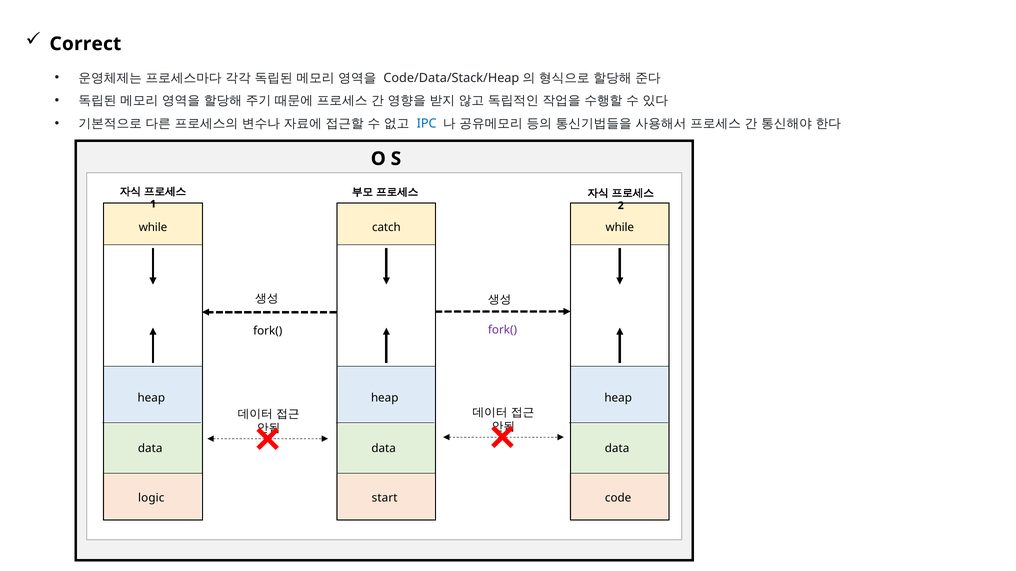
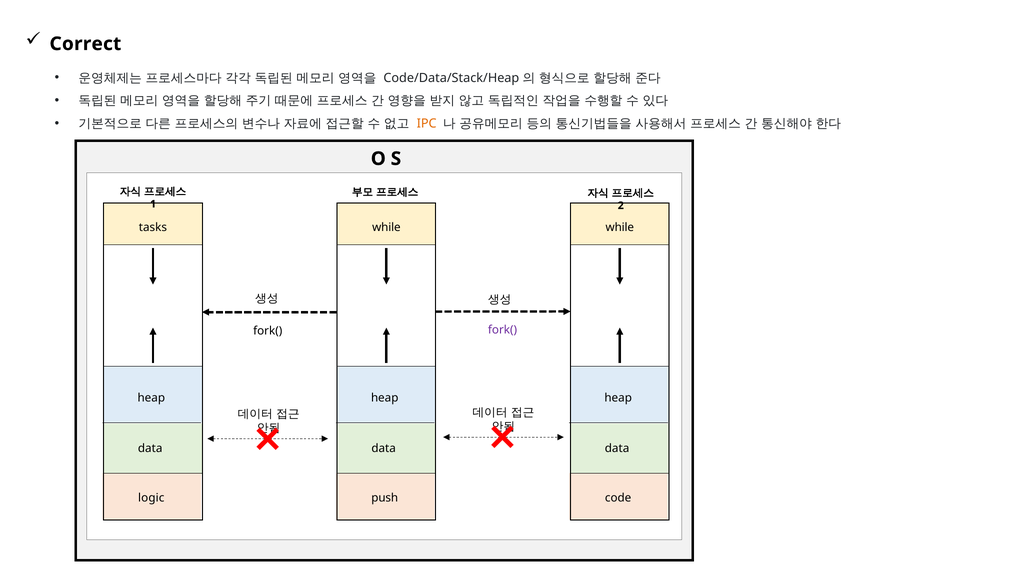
IPC colour: blue -> orange
while at (153, 228): while -> tasks
catch at (386, 228): catch -> while
start: start -> push
